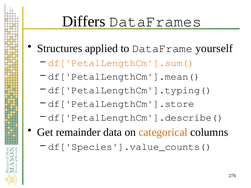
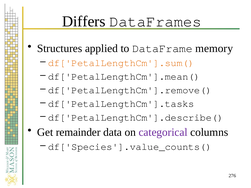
yourself: yourself -> memory
df['PetalLengthCm'].typing(: df['PetalLengthCm'].typing( -> df['PetalLengthCm'].remove(
df['PetalLengthCm'].store: df['PetalLengthCm'].store -> df['PetalLengthCm'].tasks
categorical colour: orange -> purple
